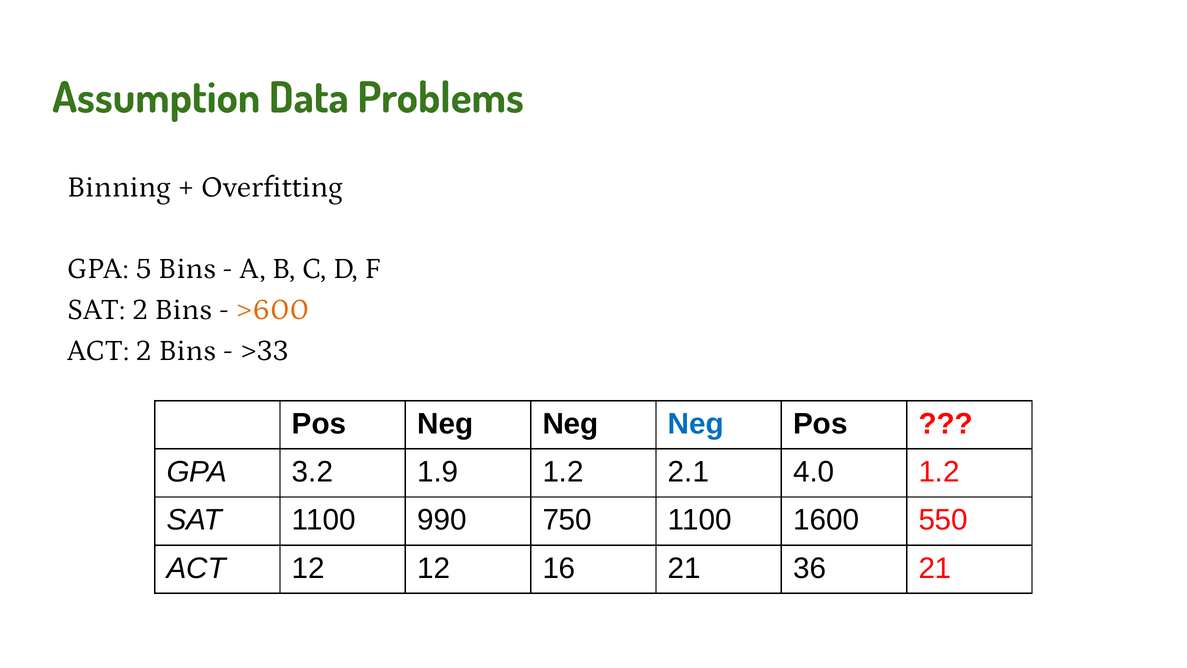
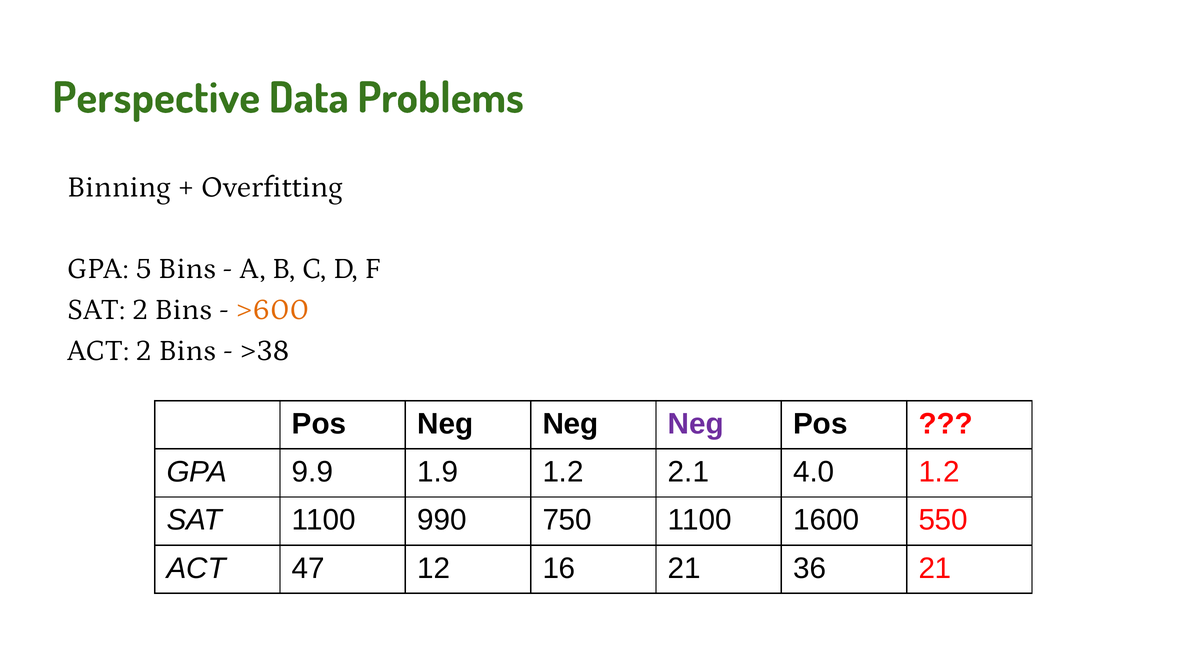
Assumption: Assumption -> Perspective
>33: >33 -> >38
Neg at (696, 424) colour: blue -> purple
3.2: 3.2 -> 9.9
ACT 12: 12 -> 47
